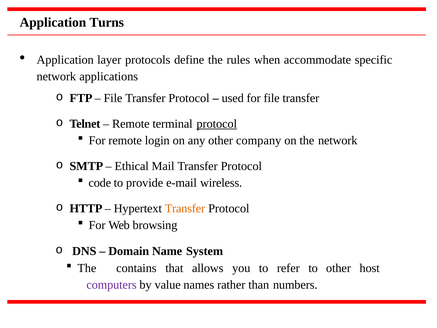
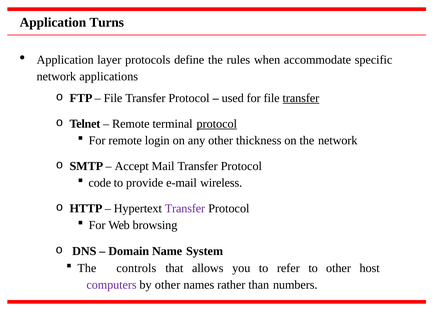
transfer at (301, 98) underline: none -> present
company: company -> thickness
Ethical: Ethical -> Accept
Transfer at (185, 208) colour: orange -> purple
contains: contains -> controls
by value: value -> other
